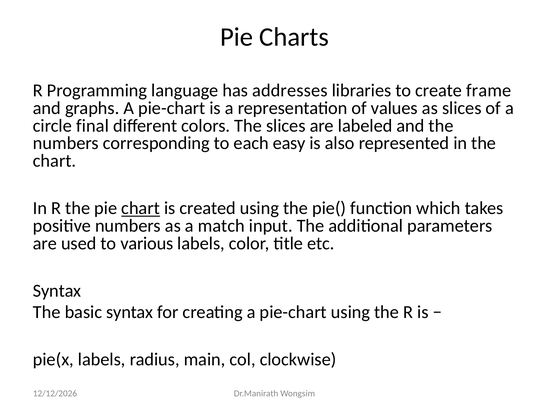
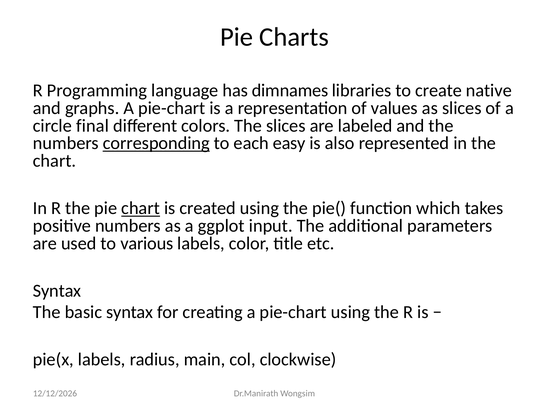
addresses: addresses -> dimnames
frame: frame -> native
corresponding underline: none -> present
match: match -> ggplot
